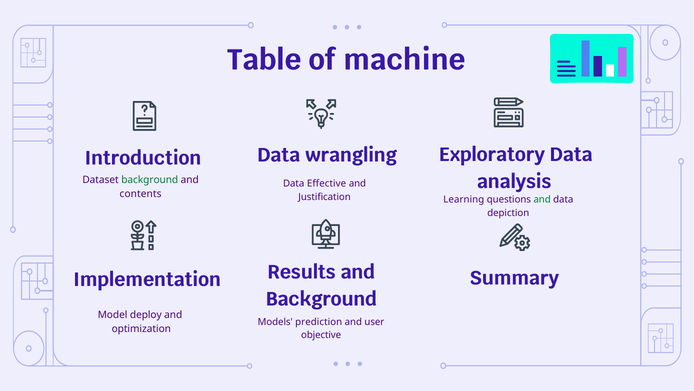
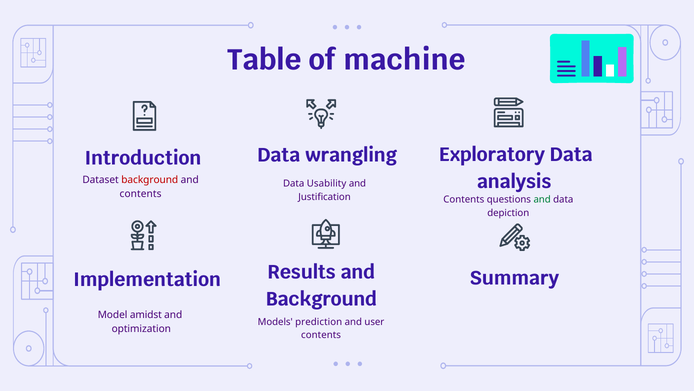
background at (150, 180) colour: green -> red
Effective: Effective -> Usability
Justification Learning: Learning -> Contents
deploy: deploy -> amidst
objective at (321, 335): objective -> contents
